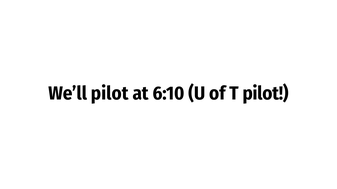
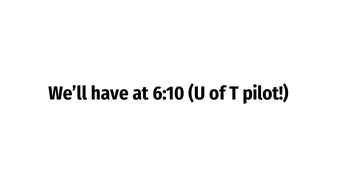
We’ll pilot: pilot -> have
